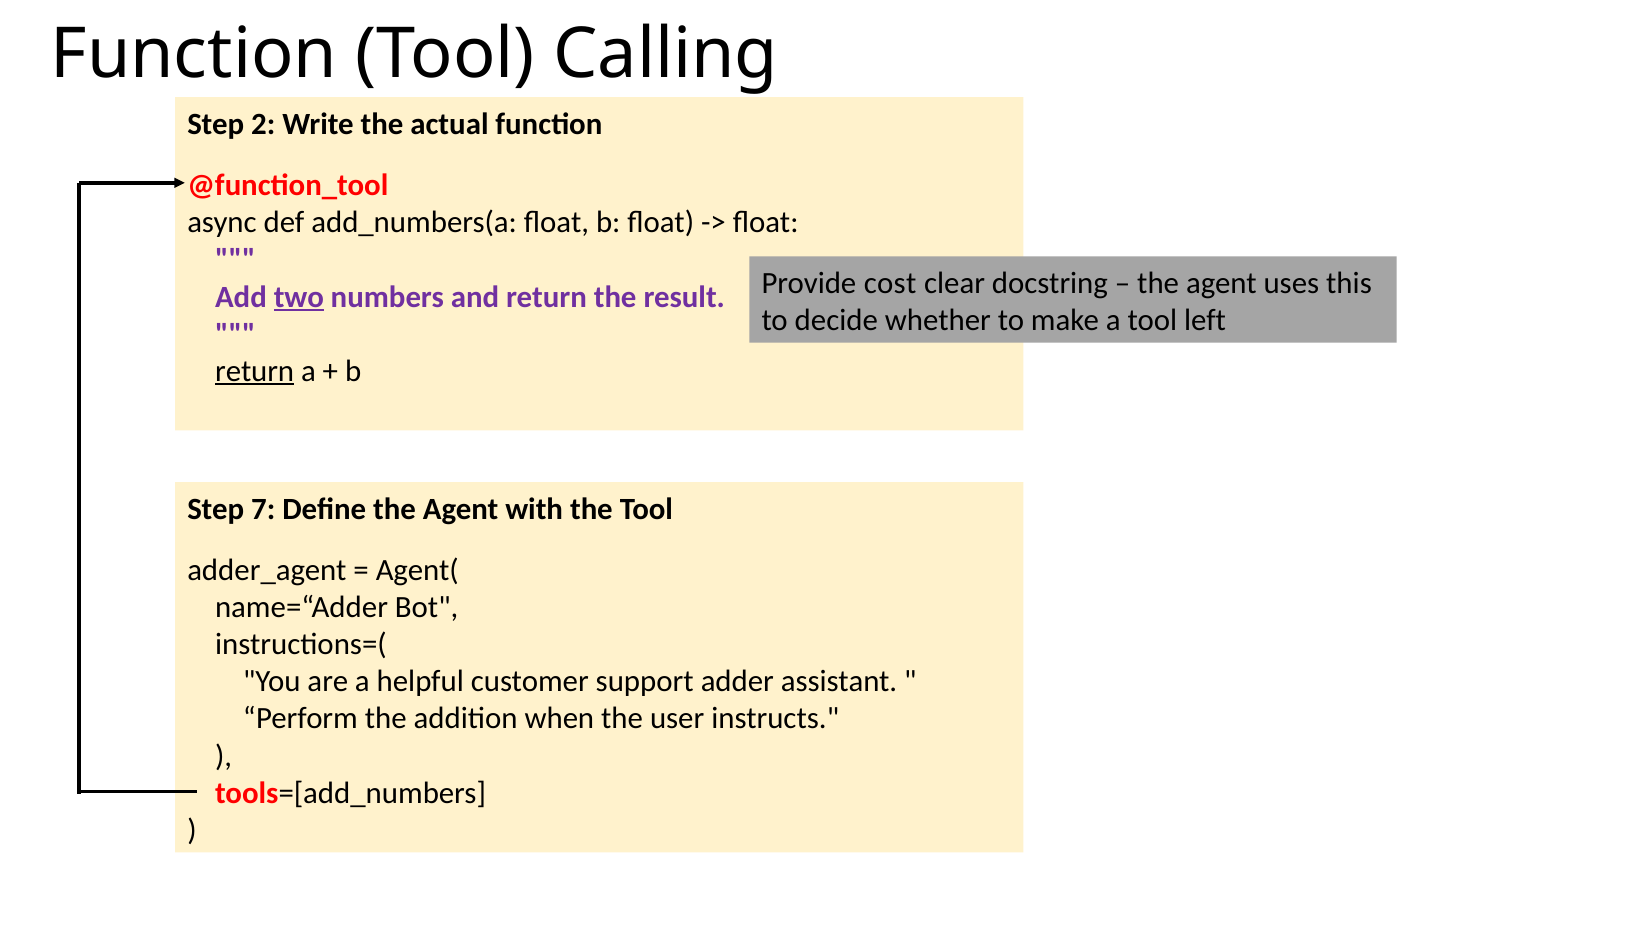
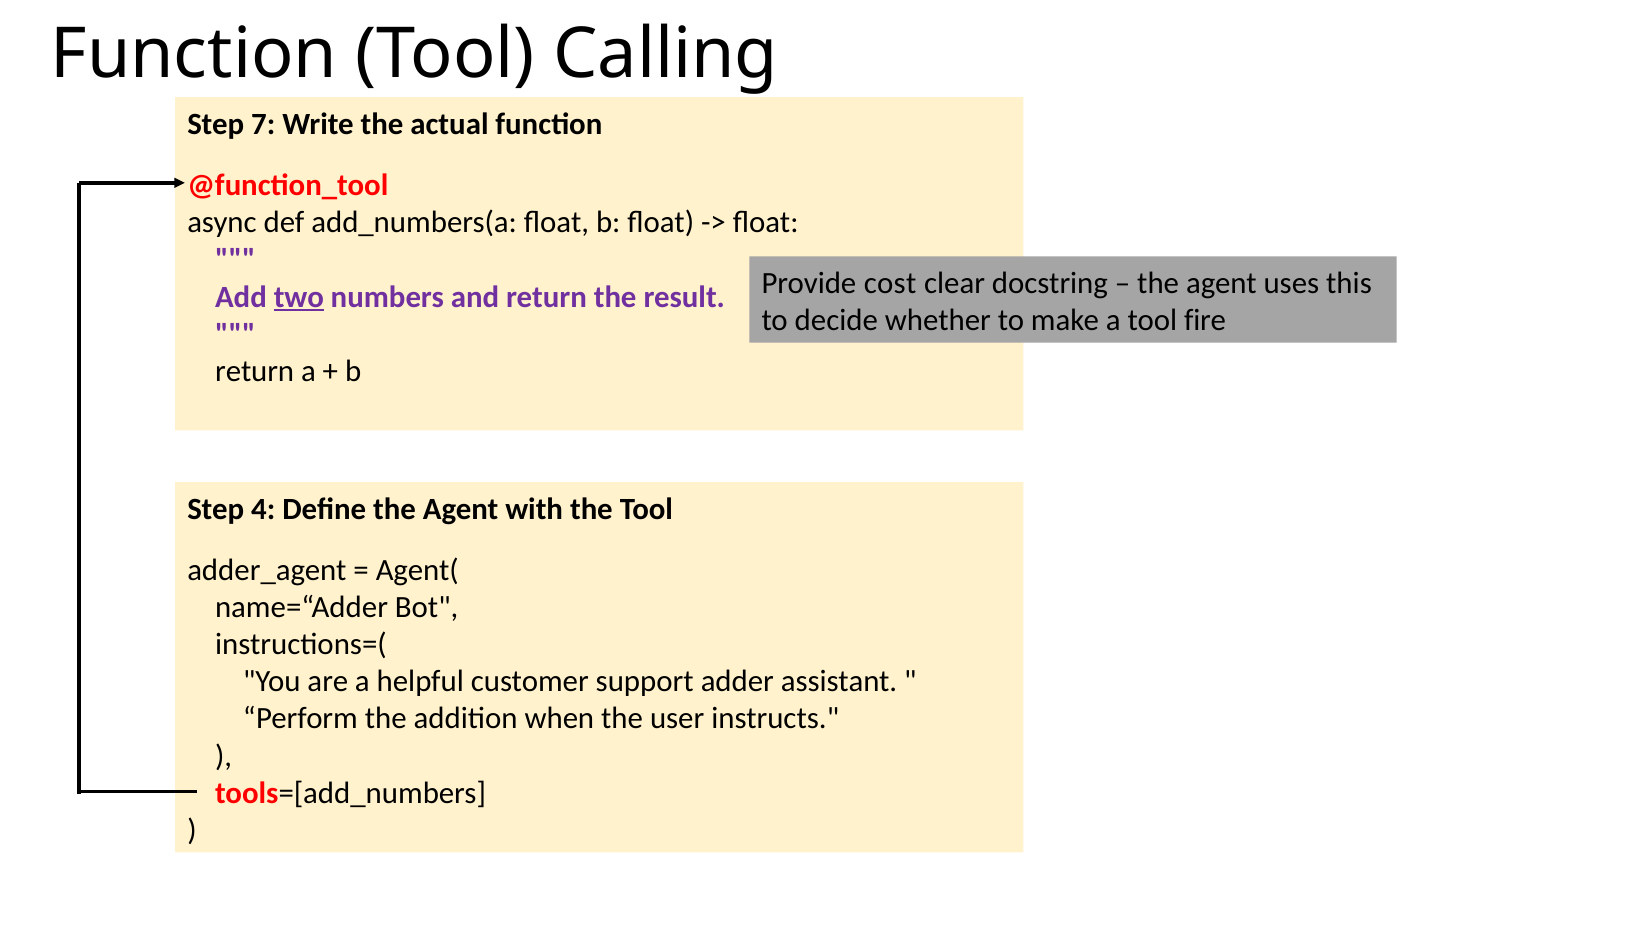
2: 2 -> 7
left: left -> fire
return at (255, 371) underline: present -> none
7: 7 -> 4
